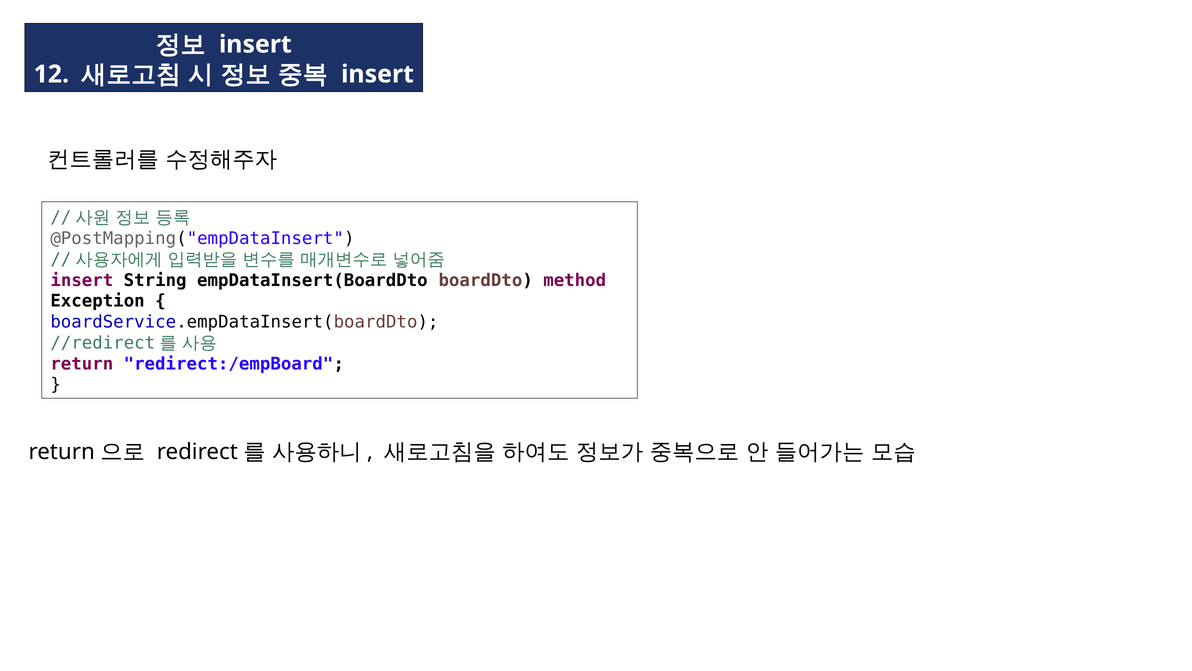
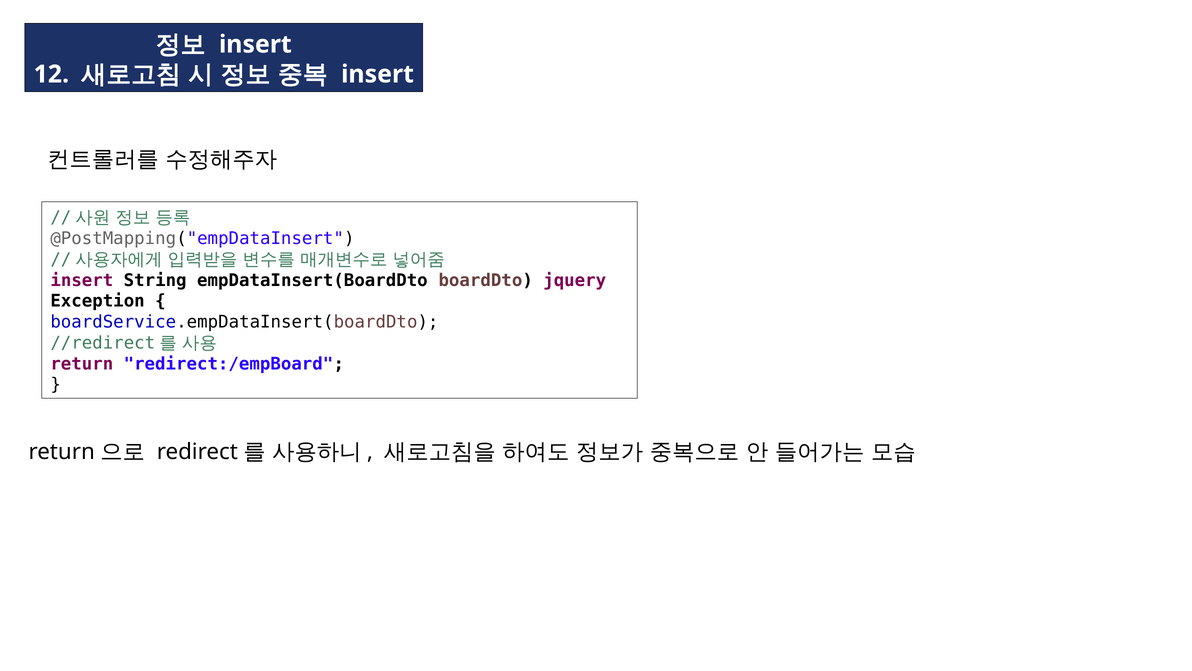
method: method -> jquery
